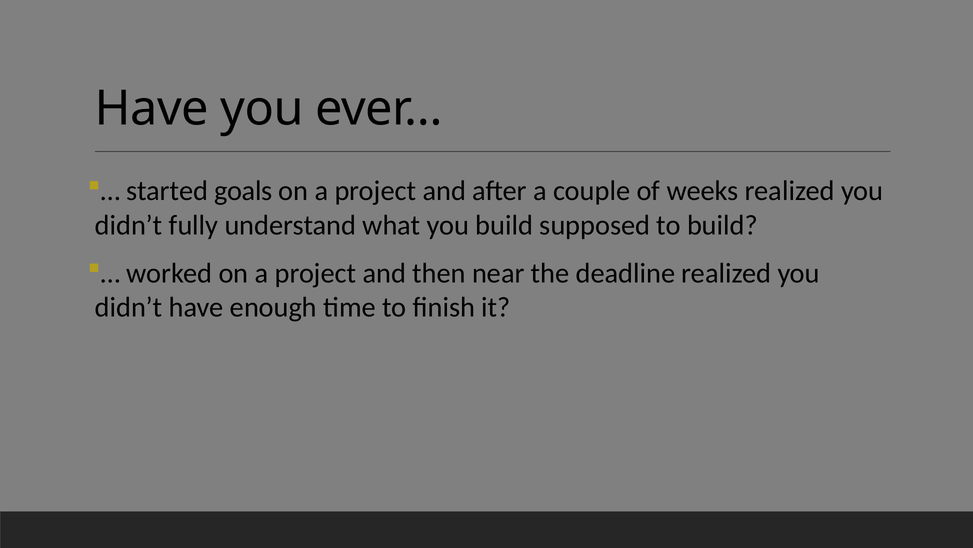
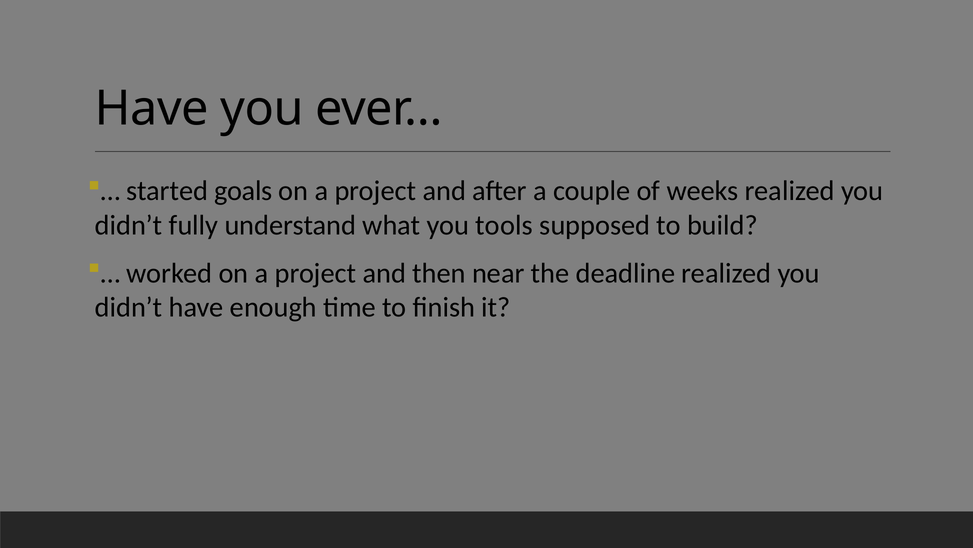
you build: build -> tools
